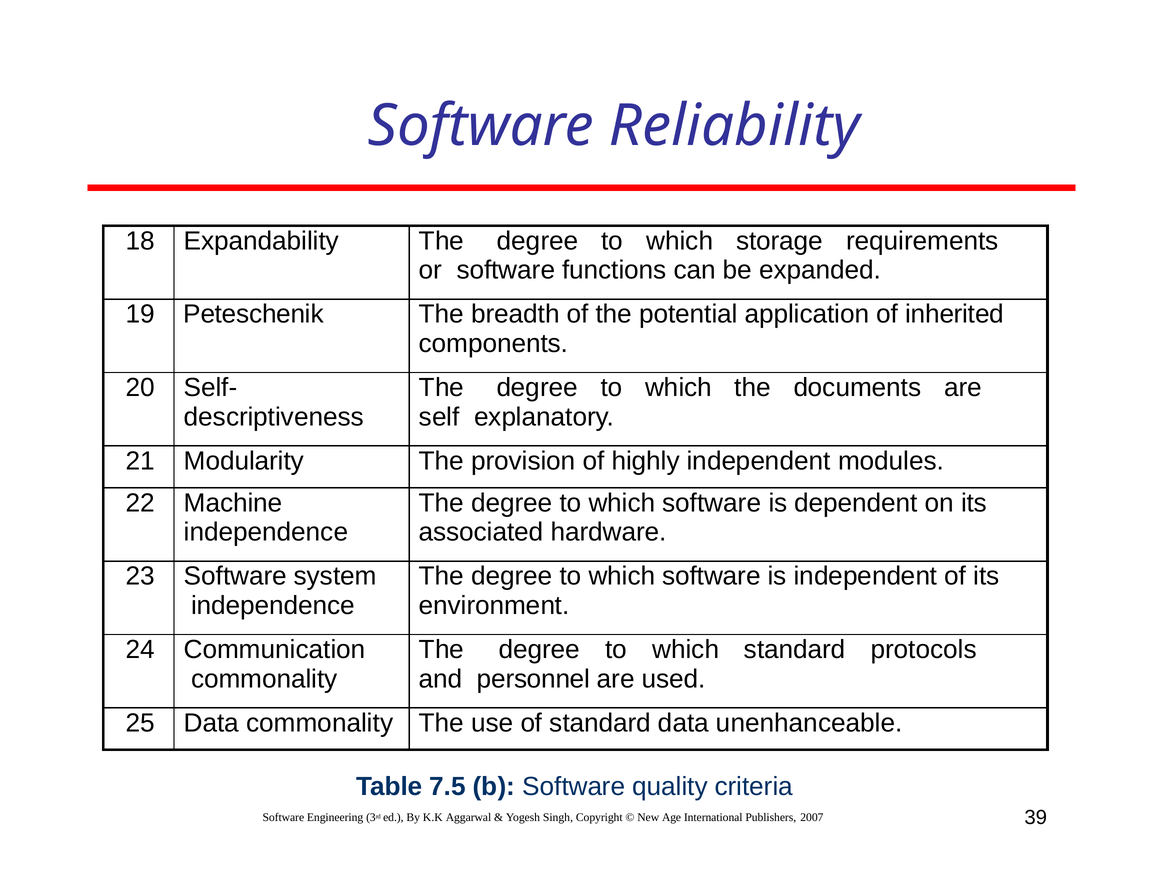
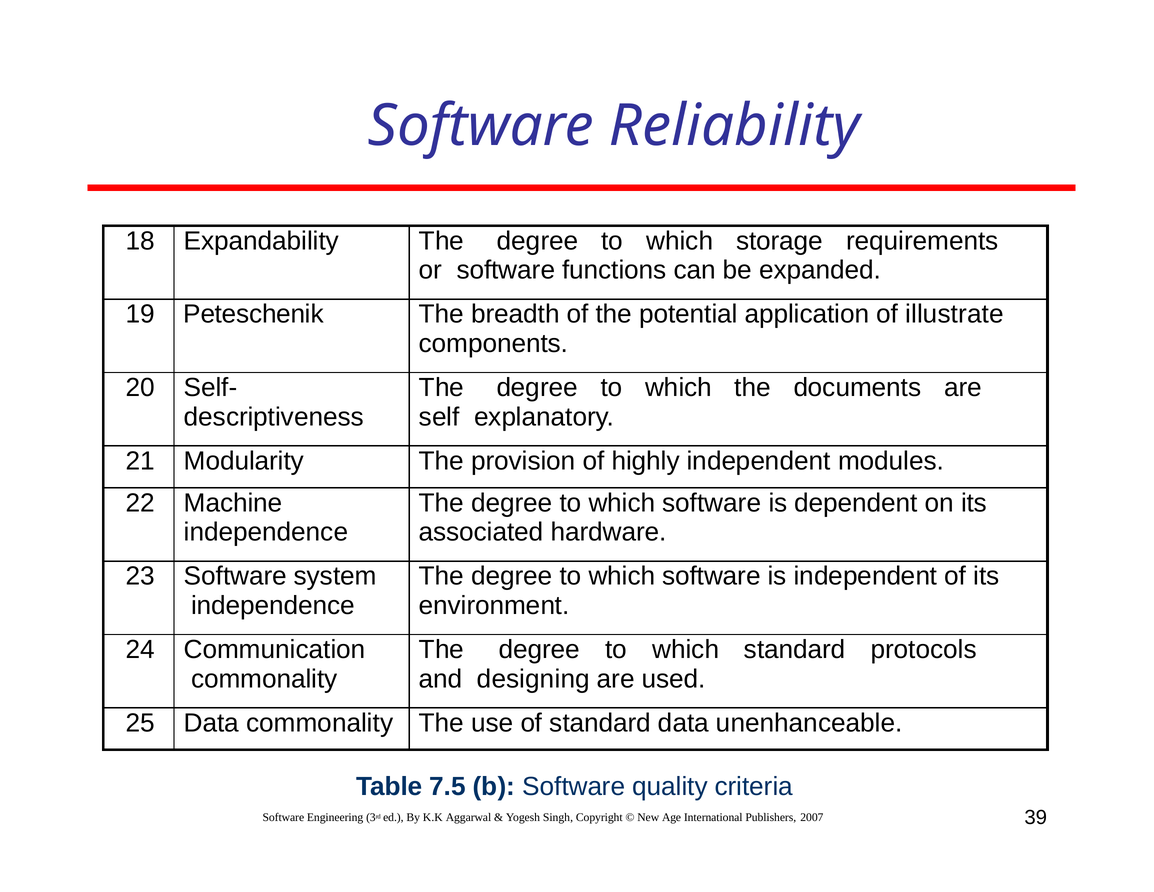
inherited: inherited -> illustrate
personnel: personnel -> designing
